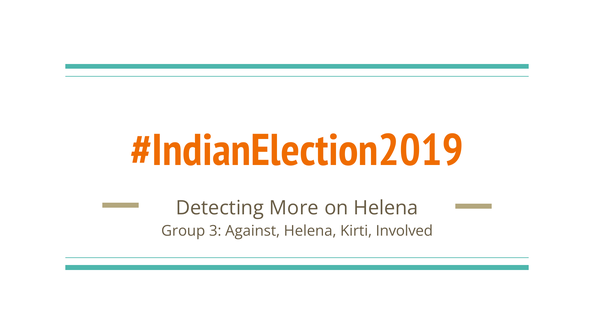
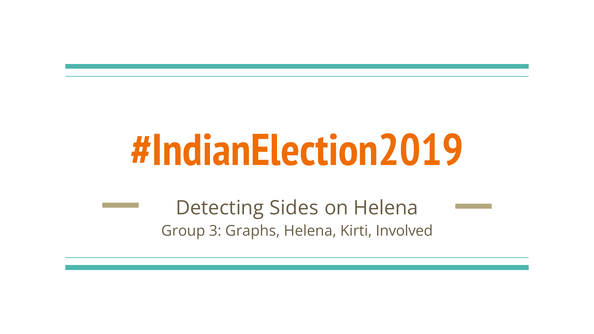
More: More -> Sides
Against: Against -> Graphs
